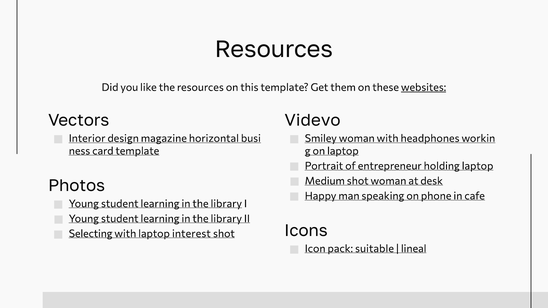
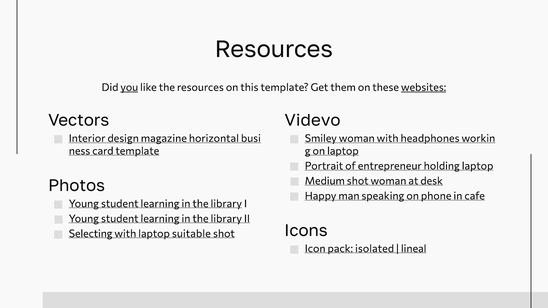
you underline: none -> present
interest: interest -> suitable
suitable: suitable -> isolated
